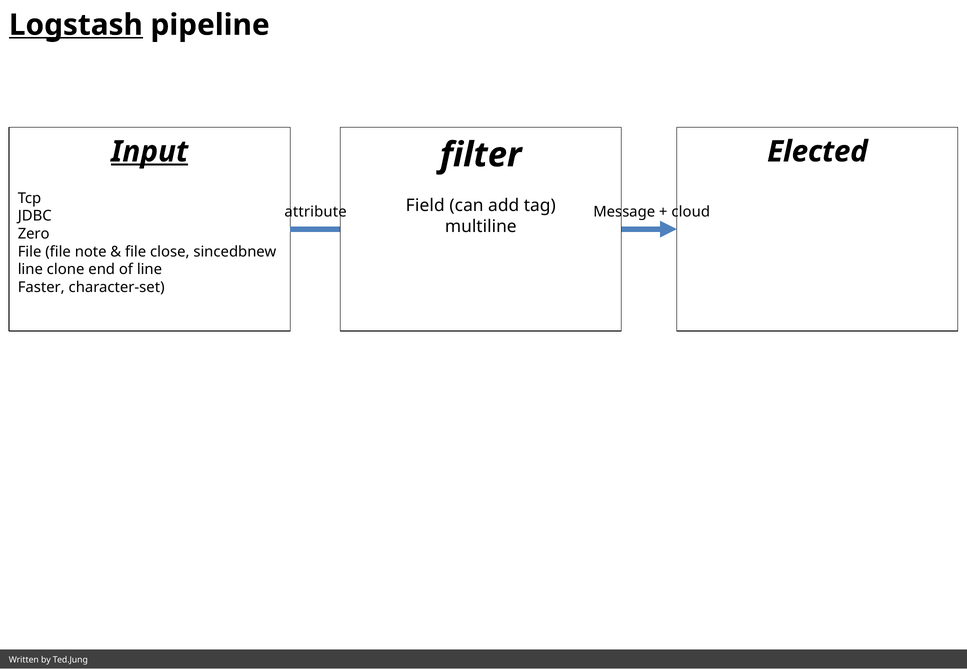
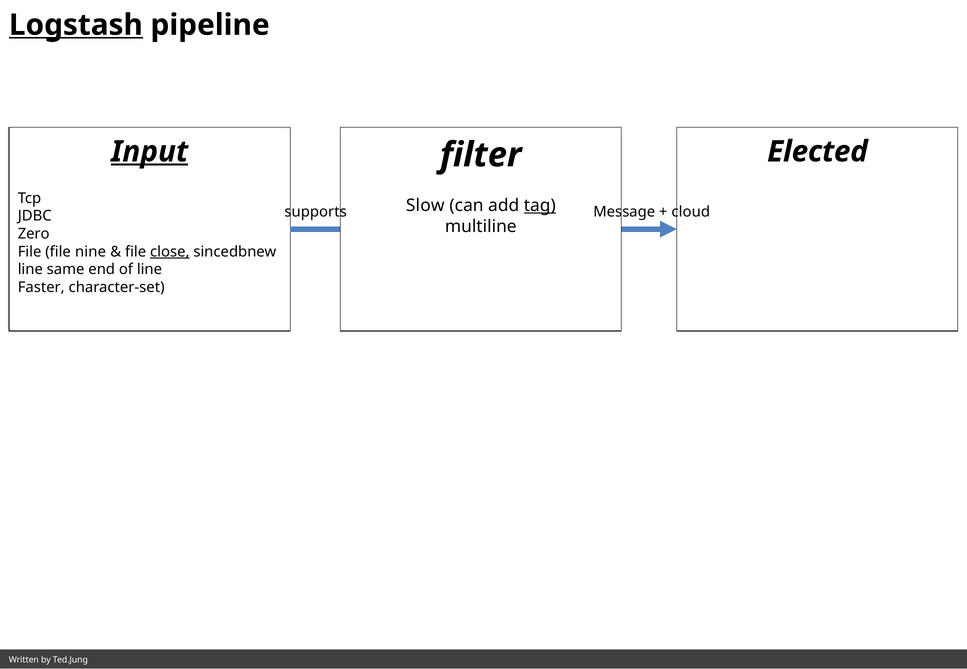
Field: Field -> Slow
tag underline: none -> present
attribute: attribute -> supports
note: note -> nine
close underline: none -> present
clone: clone -> same
